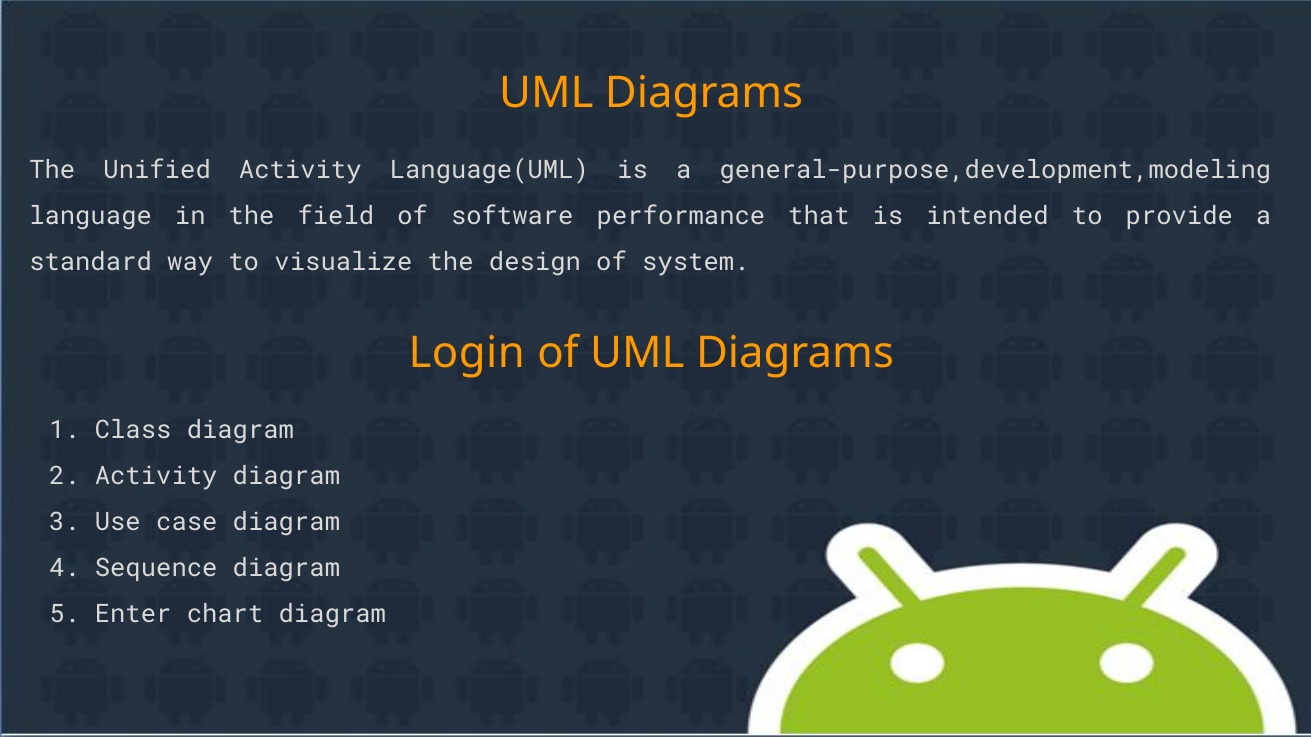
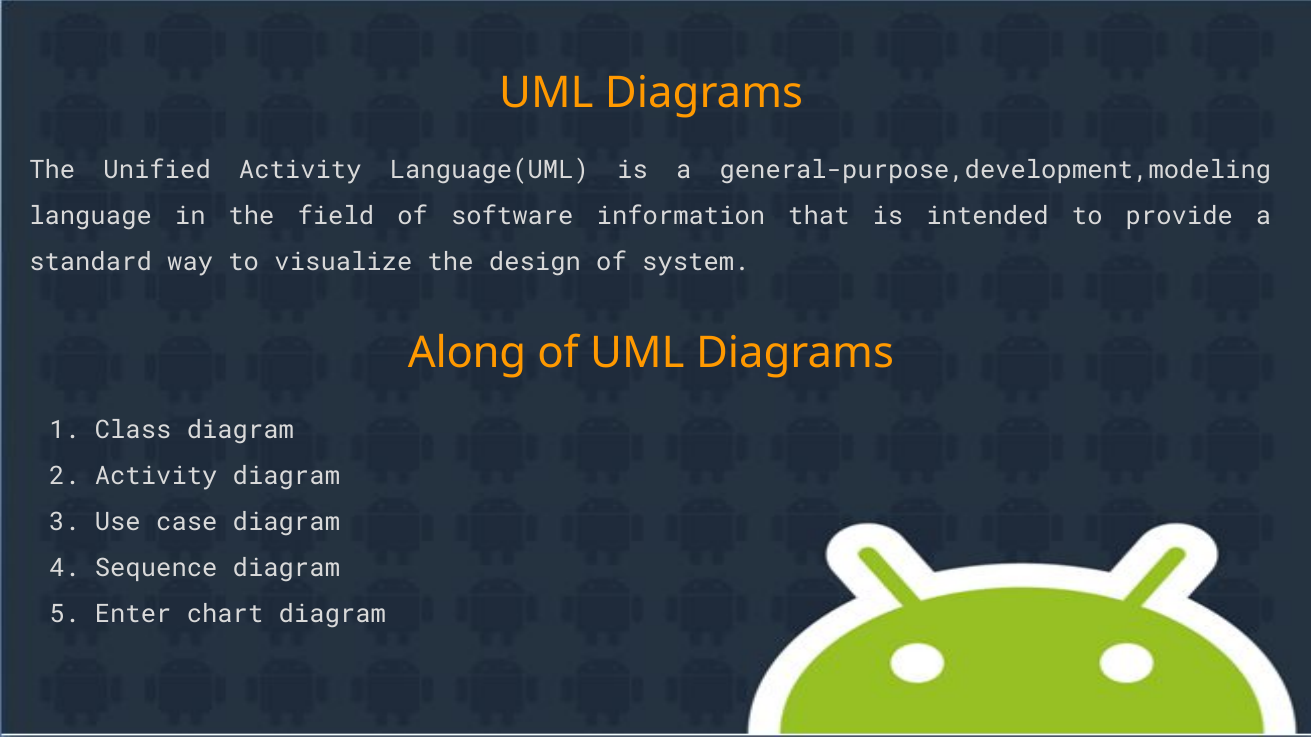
performance: performance -> information
Login: Login -> Along
